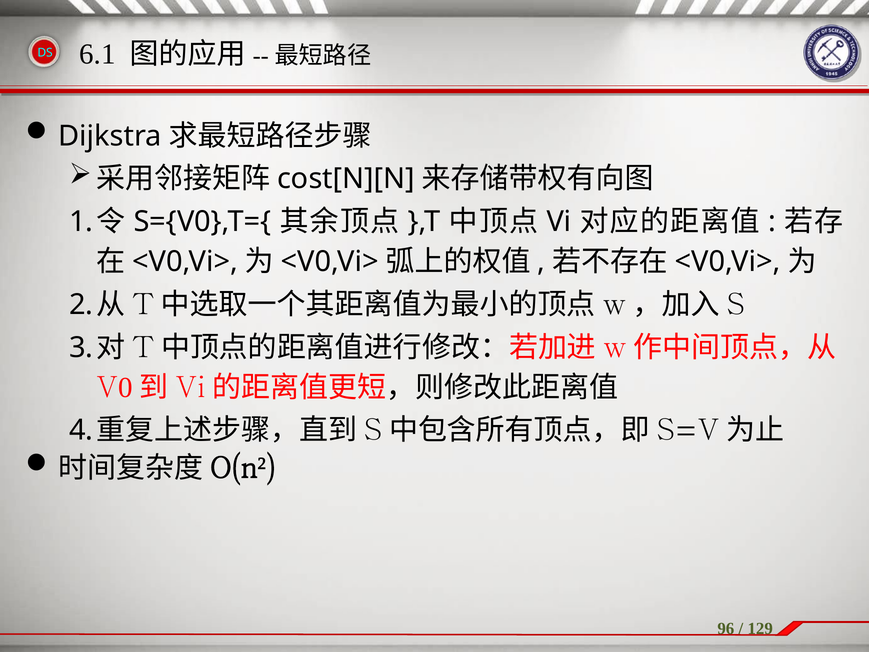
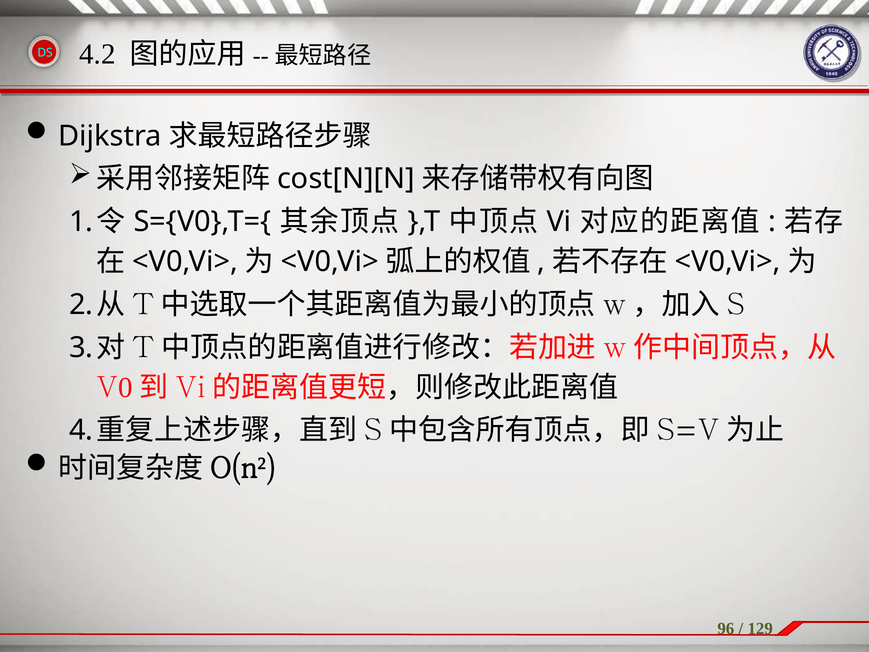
6.1: 6.1 -> 4.2
